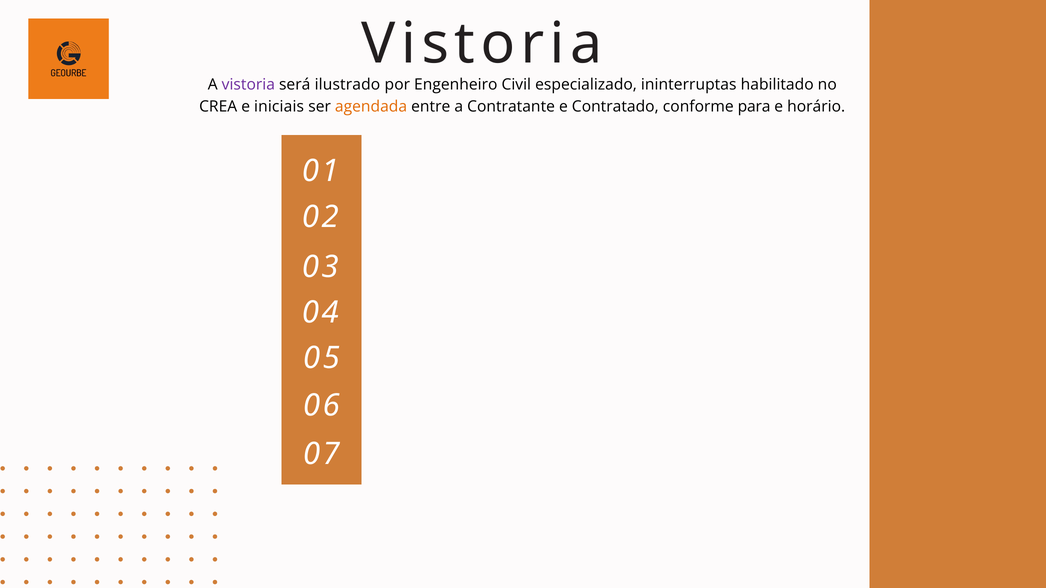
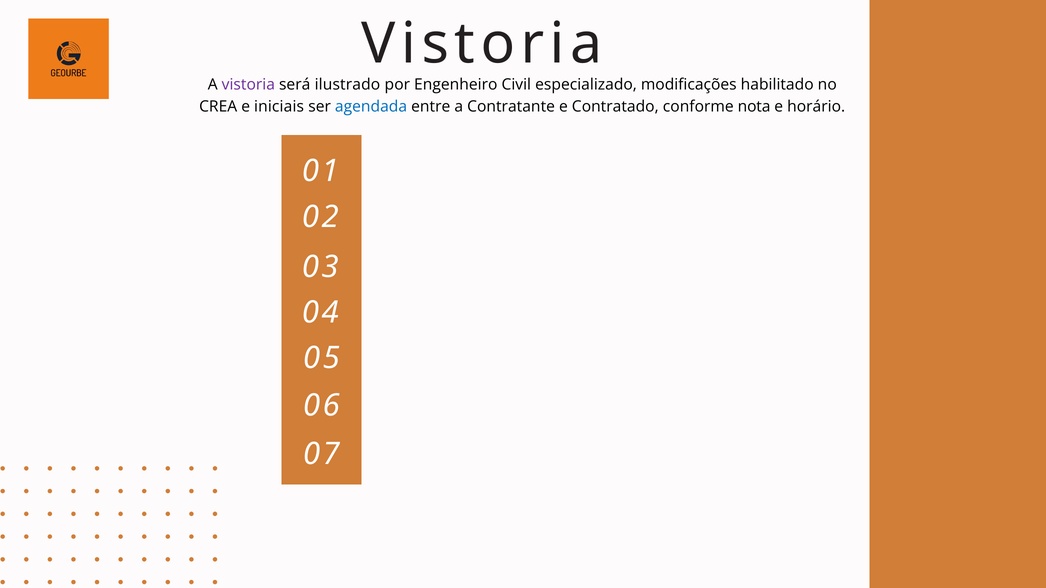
ininterruptas: ininterruptas -> modificações
agendada colour: orange -> blue
para: para -> nota
